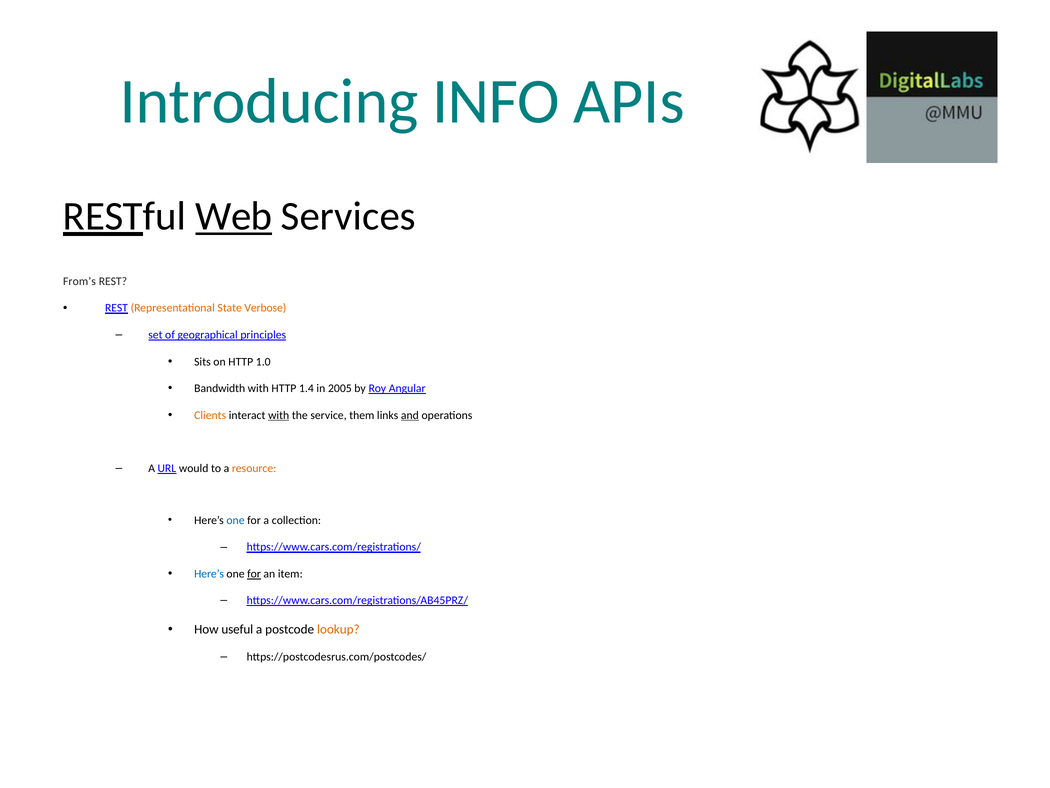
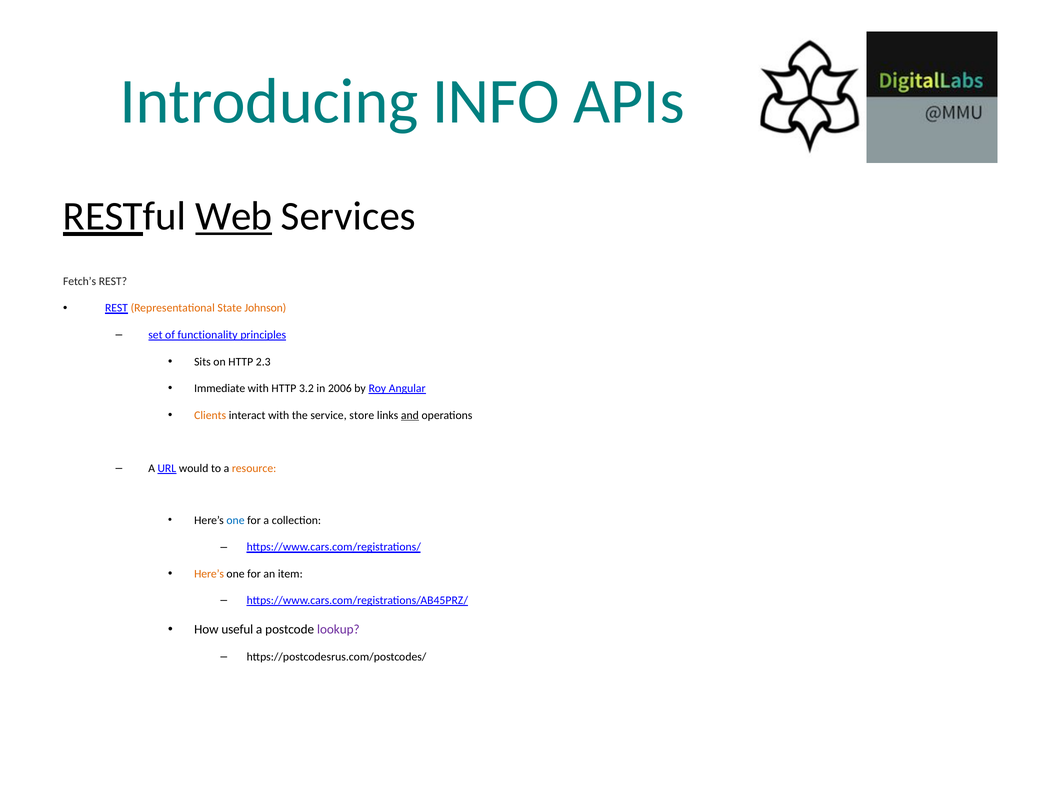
From’s: From’s -> Fetch’s
Verbose: Verbose -> Johnson
geographical: geographical -> functionality
1.0: 1.0 -> 2.3
Bandwidth: Bandwidth -> Immediate
1.4: 1.4 -> 3.2
2005: 2005 -> 2006
with at (279, 415) underline: present -> none
them: them -> store
Here’s at (209, 574) colour: blue -> orange
for at (254, 574) underline: present -> none
lookup colour: orange -> purple
